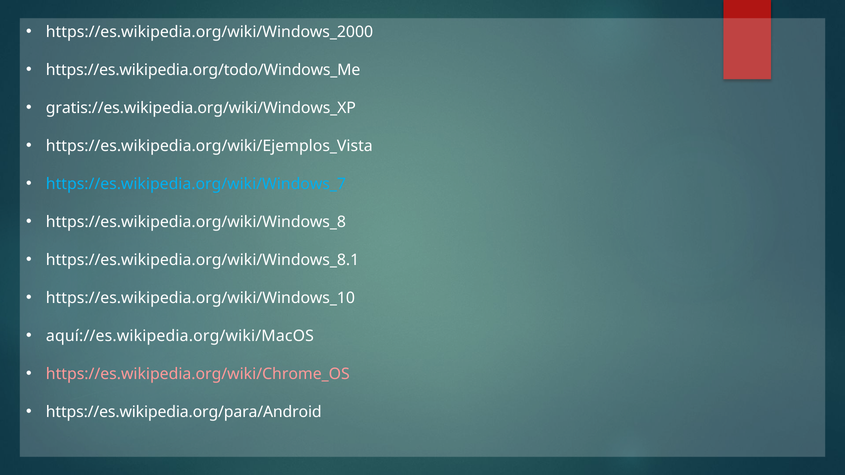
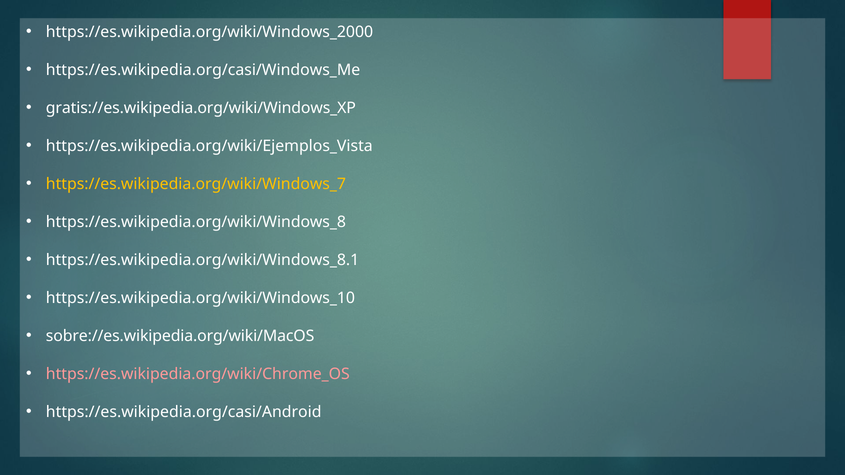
https://es.wikipedia.org/todo/Windows_Me: https://es.wikipedia.org/todo/Windows_Me -> https://es.wikipedia.org/casi/Windows_Me
https://es.wikipedia.org/wiki/Windows_7 colour: light blue -> yellow
aquí://es.wikipedia.org/wiki/MacOS: aquí://es.wikipedia.org/wiki/MacOS -> sobre://es.wikipedia.org/wiki/MacOS
https://es.wikipedia.org/para/Android: https://es.wikipedia.org/para/Android -> https://es.wikipedia.org/casi/Android
